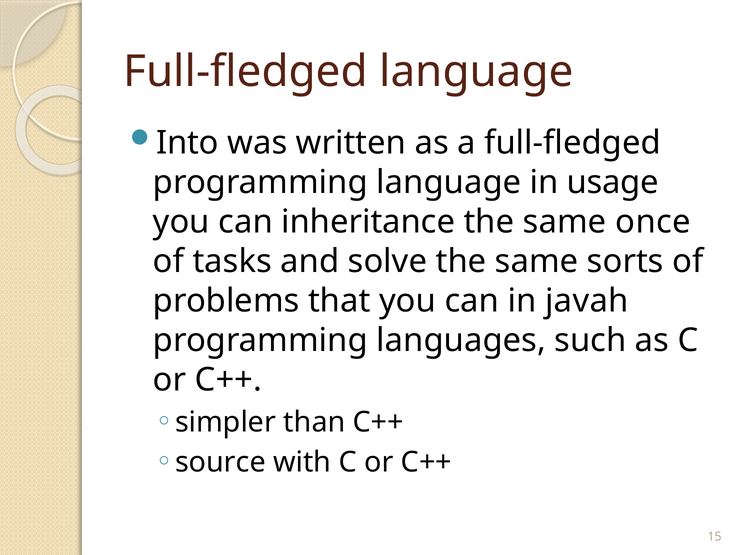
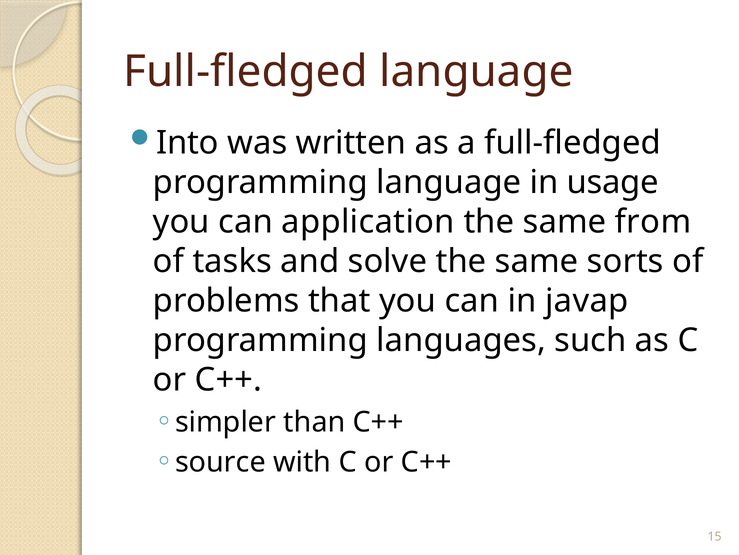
inheritance: inheritance -> application
once: once -> from
javah: javah -> javap
